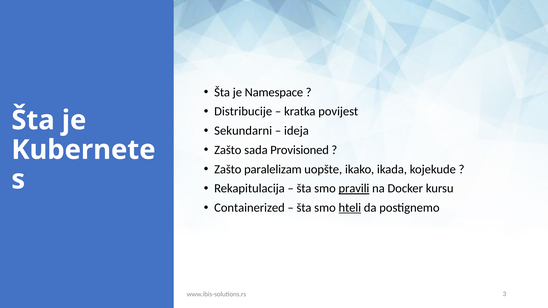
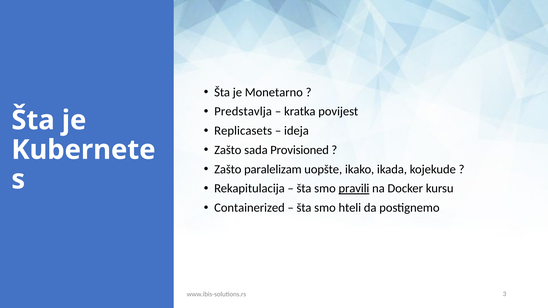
Namespace: Namespace -> Monetarno
Distribucije: Distribucije -> Predstavlja
Sekundarni: Sekundarni -> Replicasets
hteli underline: present -> none
